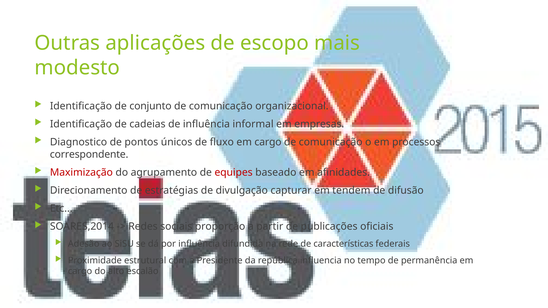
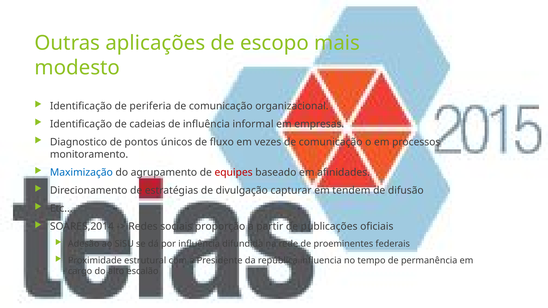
conjunto: conjunto -> periferia
cargo at (268, 142): cargo -> vezes
correspondente: correspondente -> monitoramento
Maximização colour: red -> blue
características: características -> proeminentes
